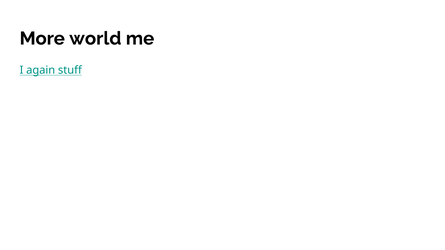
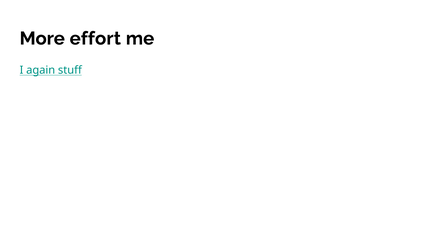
world: world -> effort
